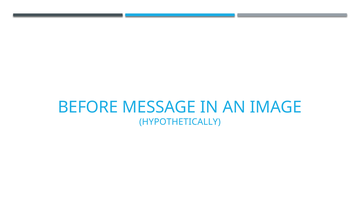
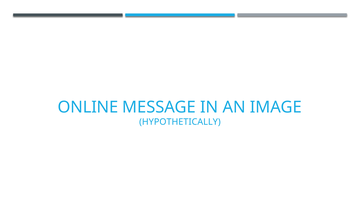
BEFORE: BEFORE -> ONLINE
